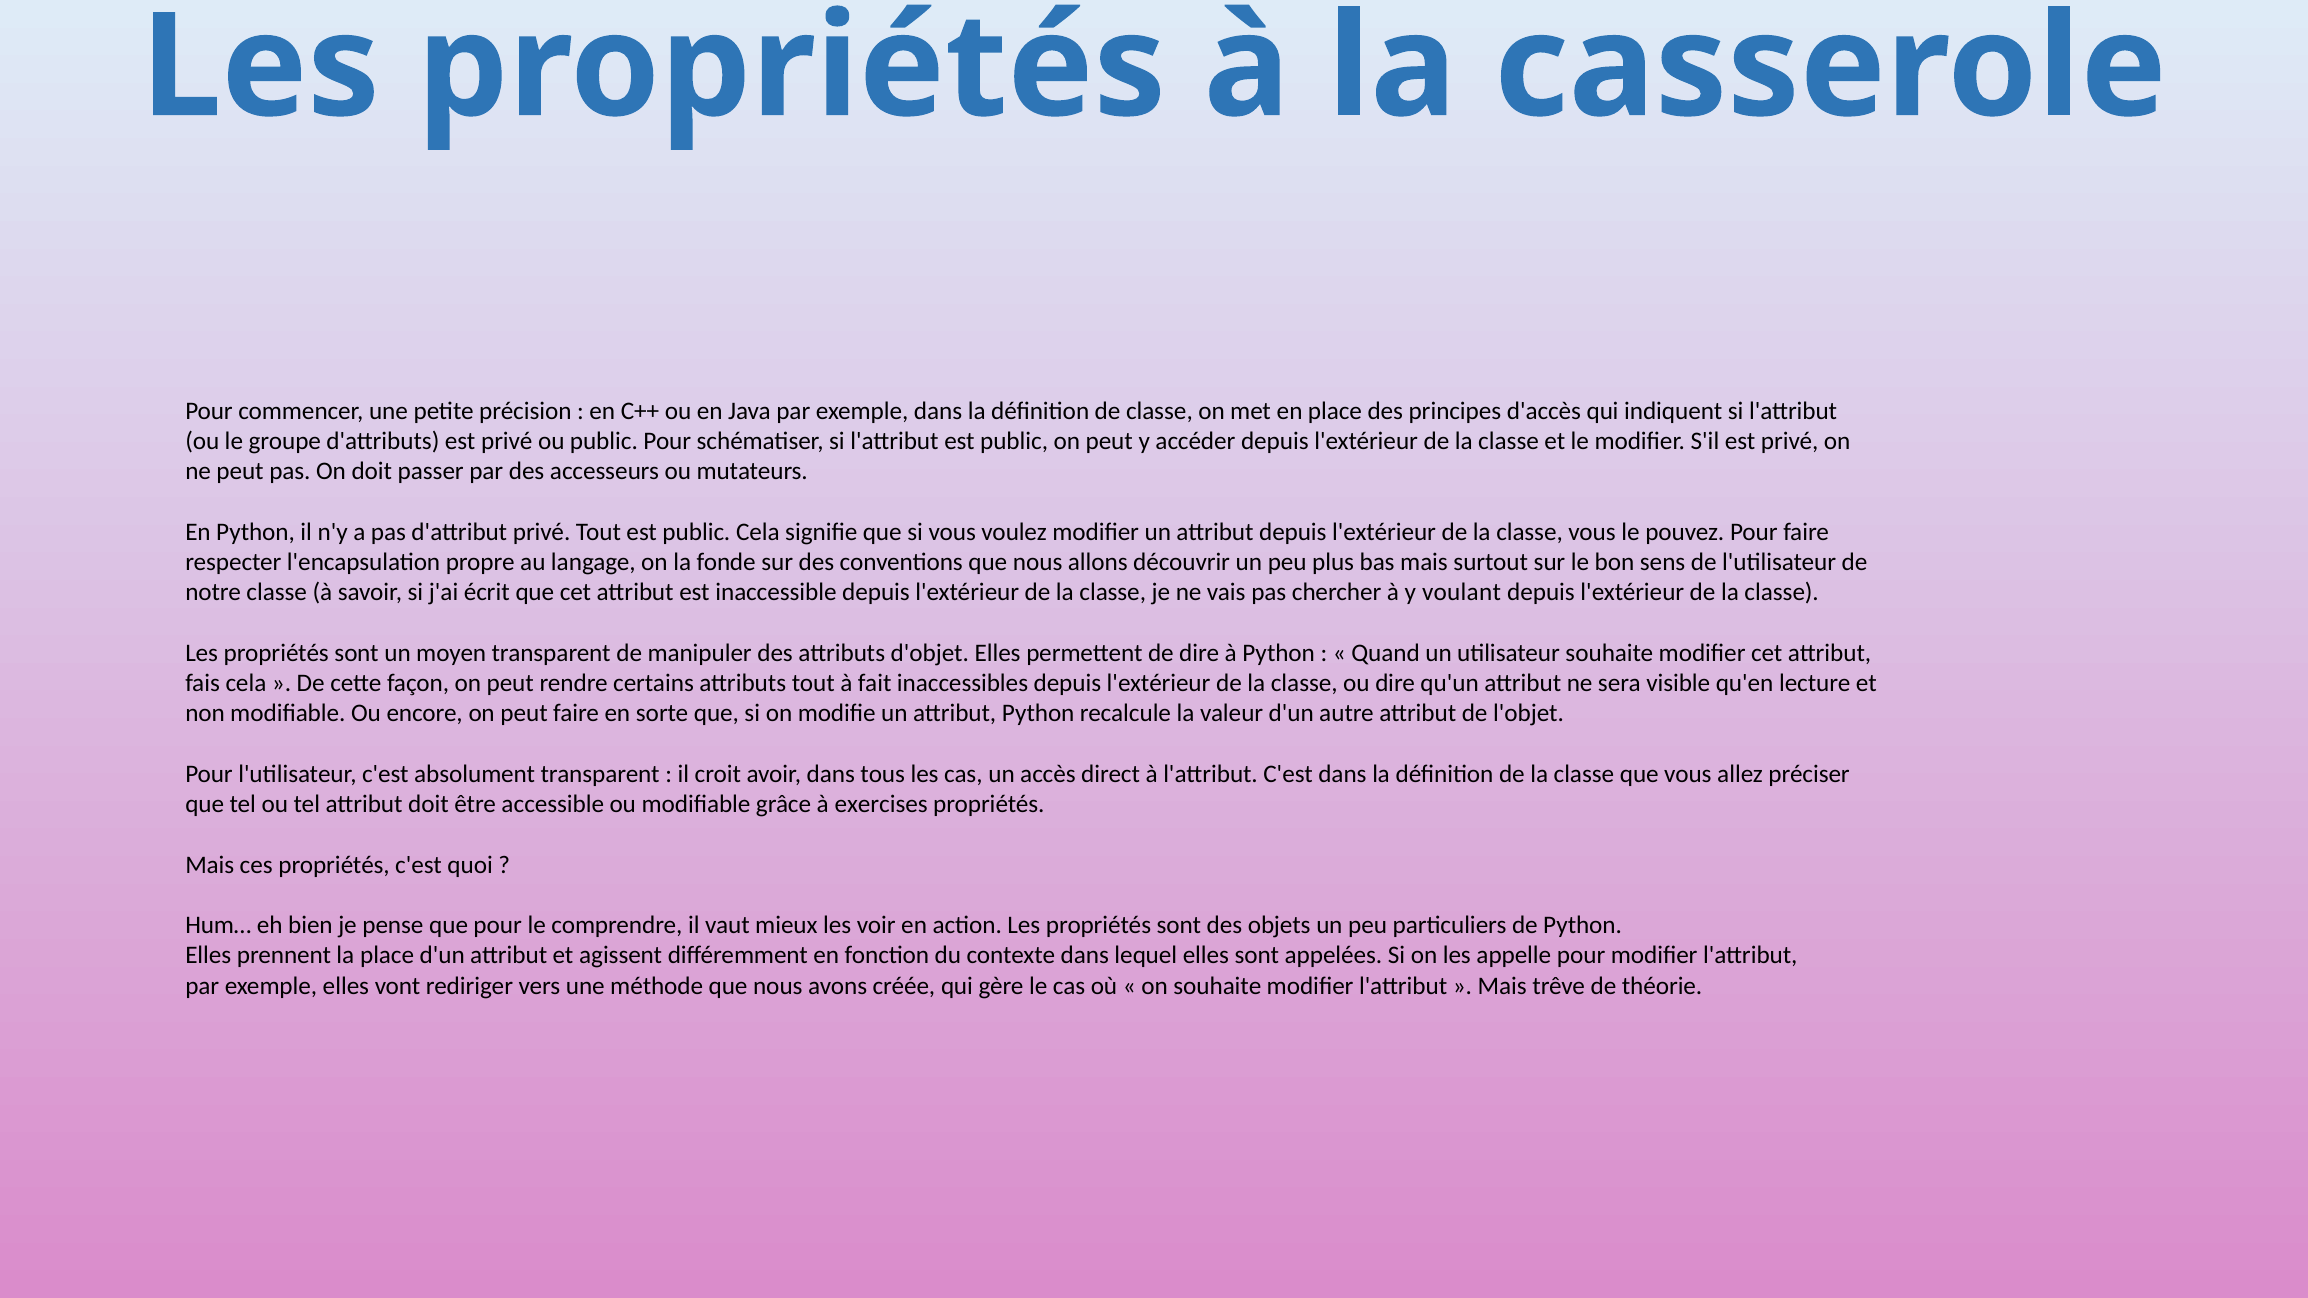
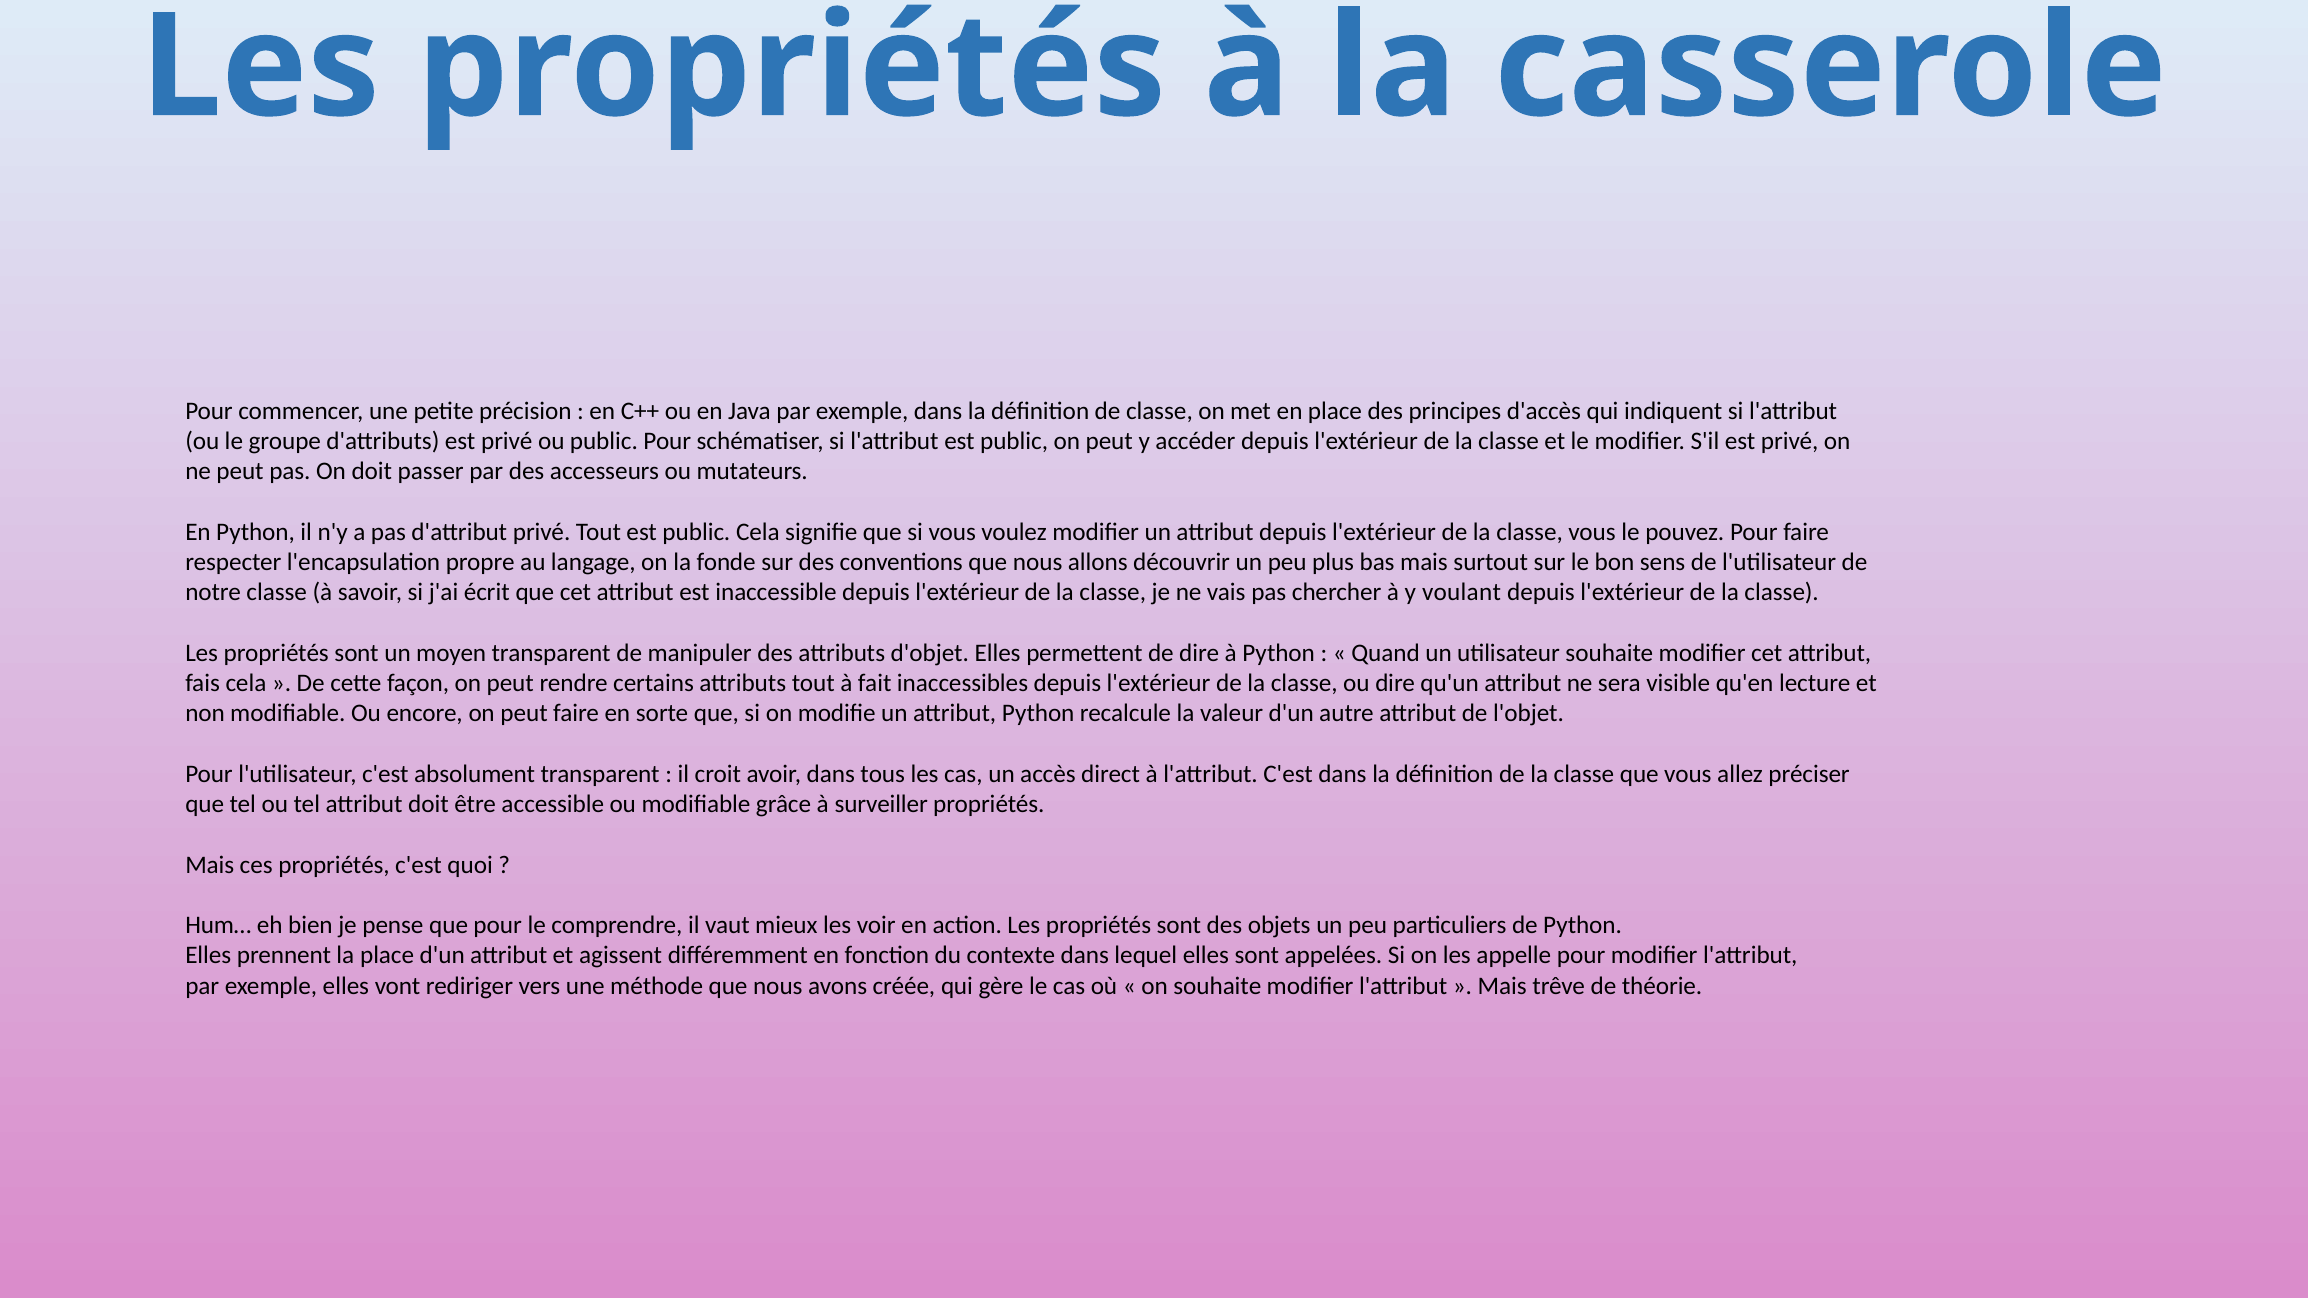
exercises: exercises -> surveiller
